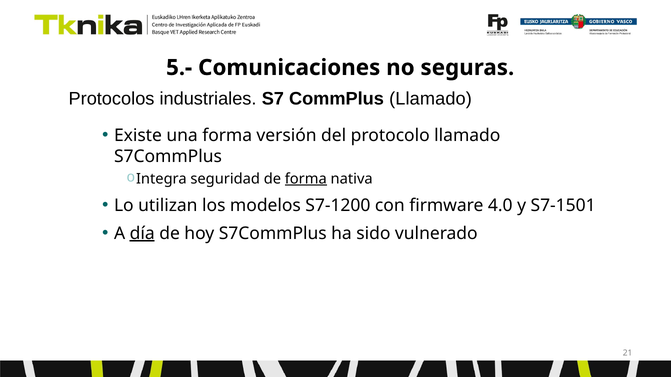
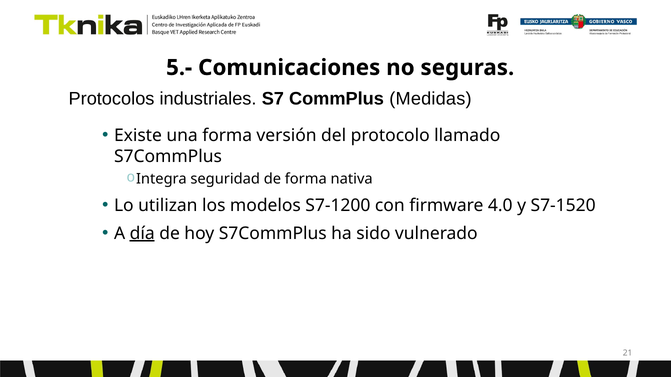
CommPlus Llamado: Llamado -> Medidas
forma at (306, 179) underline: present -> none
S7-1501: S7-1501 -> S7-1520
